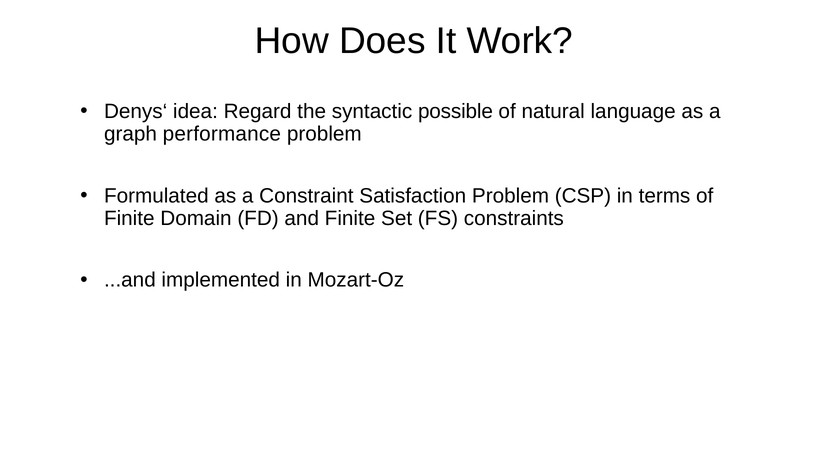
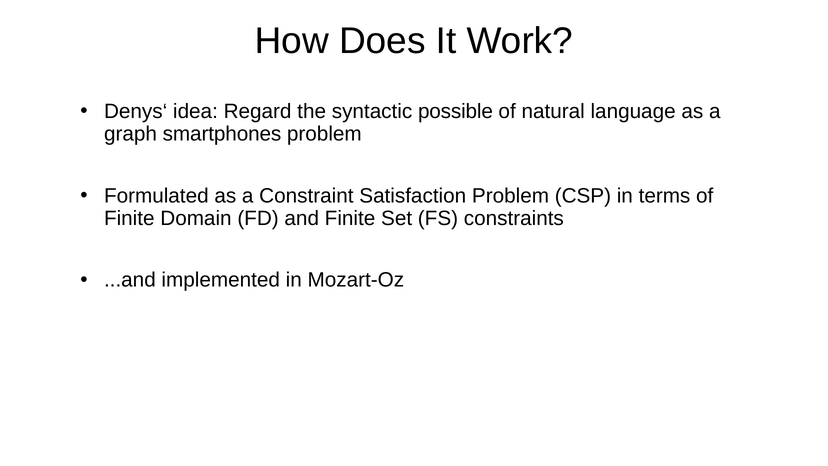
performance: performance -> smartphones
